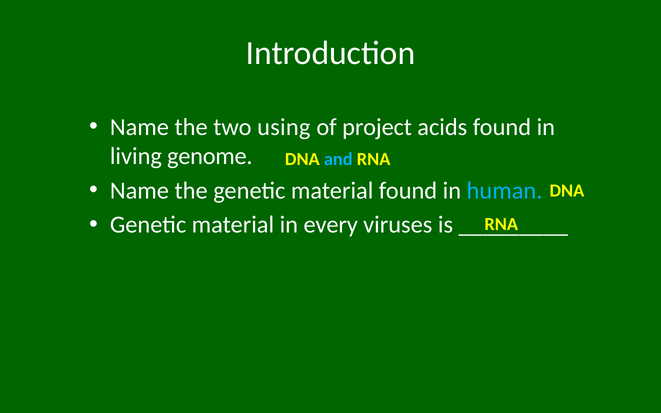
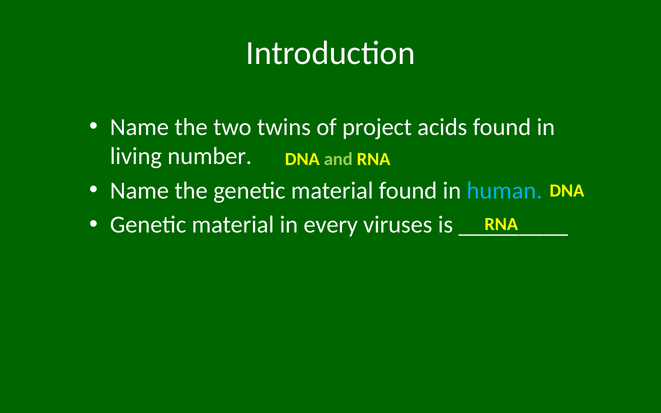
using: using -> twins
genome: genome -> number
and colour: light blue -> light green
